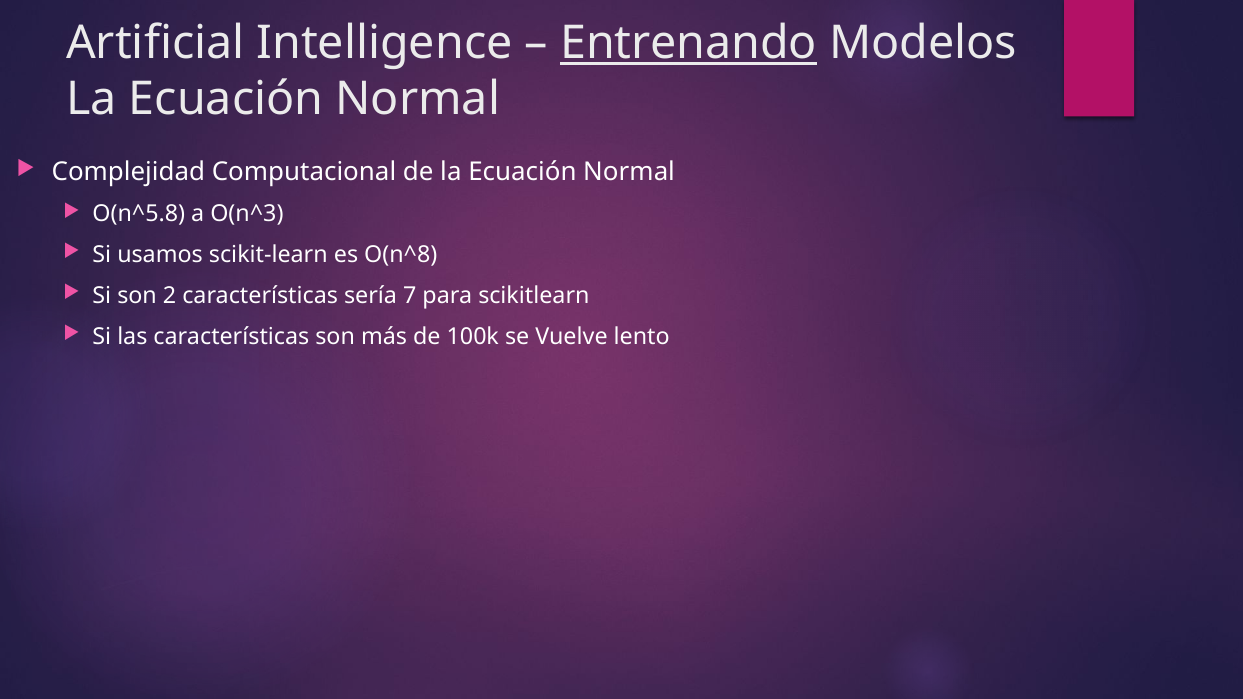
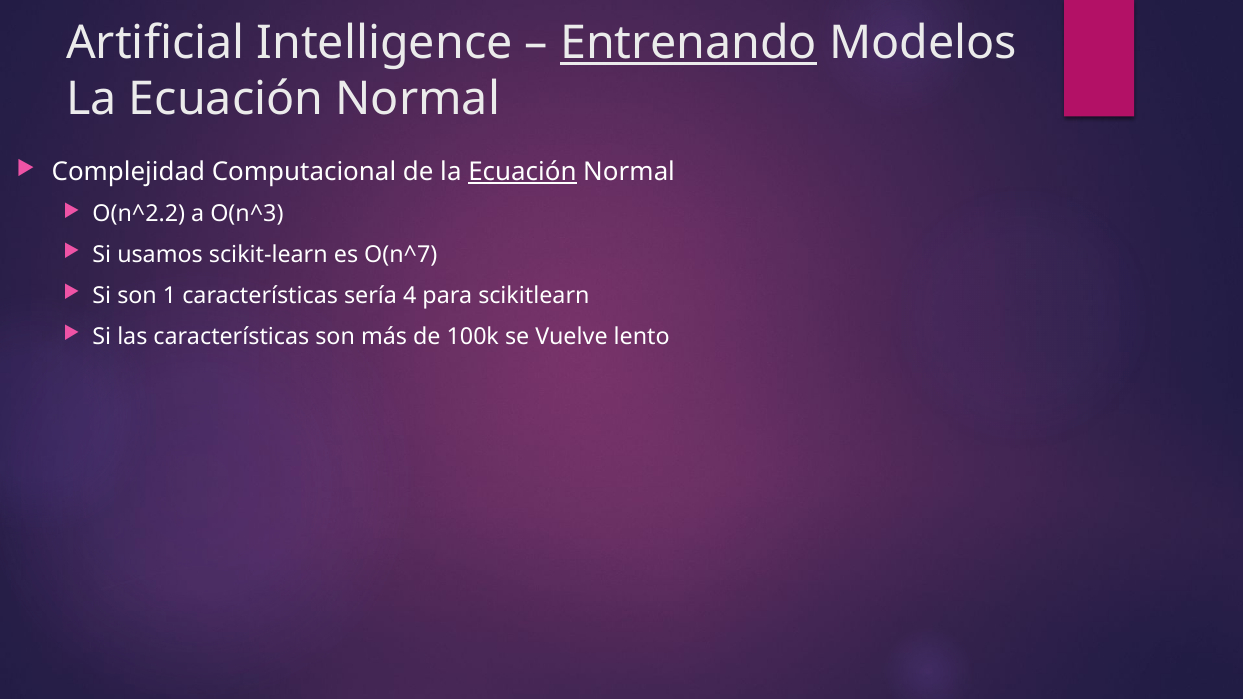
Ecuación at (522, 172) underline: none -> present
O(n^5.8: O(n^5.8 -> O(n^2.2
O(n^8: O(n^8 -> O(n^7
2: 2 -> 1
7: 7 -> 4
